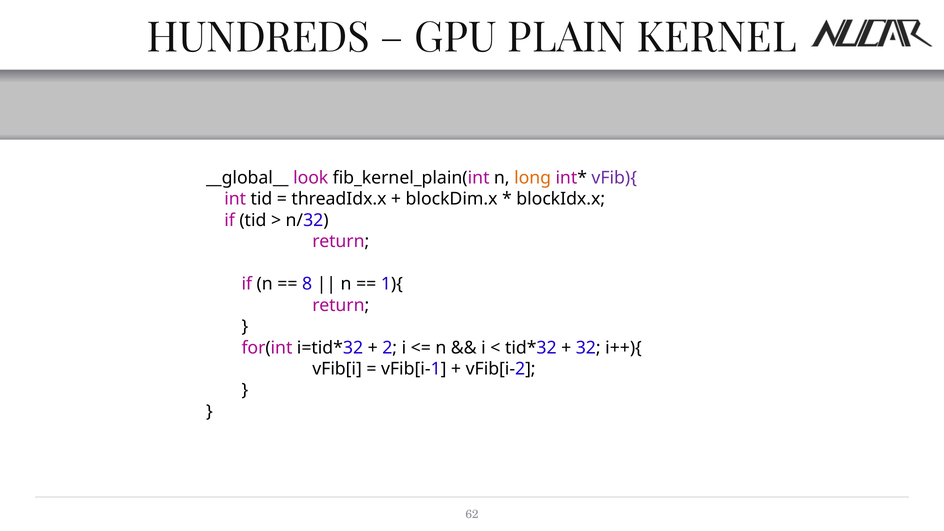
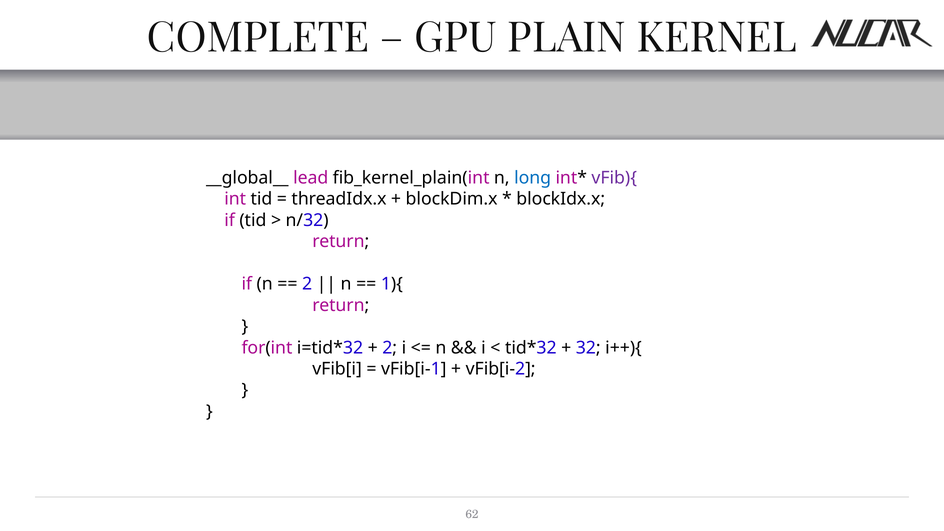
HUNDREDS: HUNDREDS -> COMPLETE
look: look -> lead
long colour: orange -> blue
8 at (307, 284): 8 -> 2
